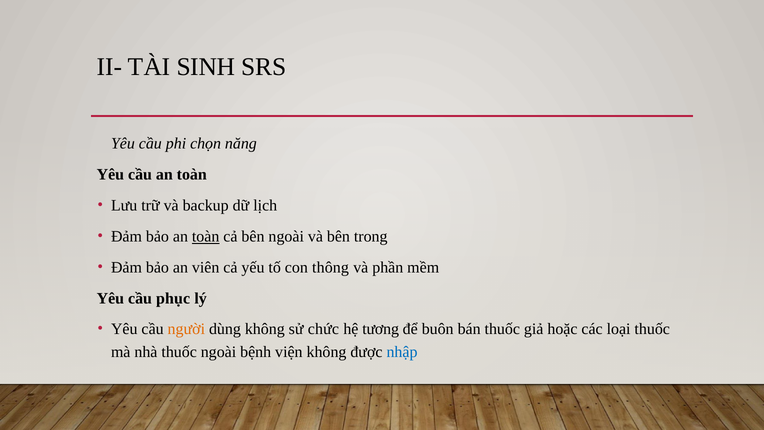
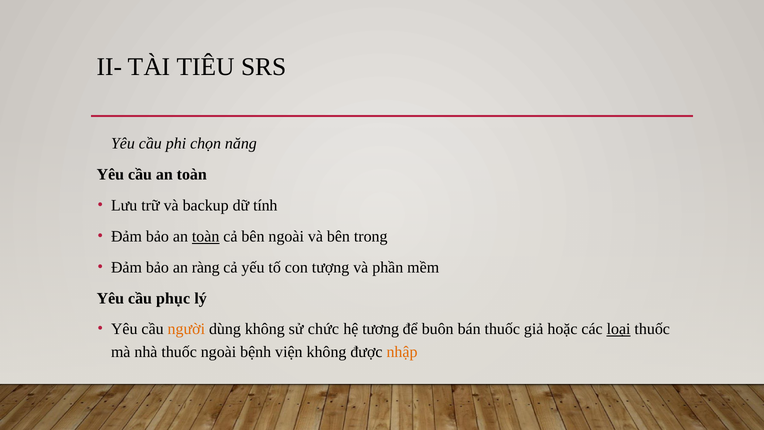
SINH: SINH -> TIÊU
lịch: lịch -> tính
viên: viên -> ràng
thông: thông -> tượng
loại underline: none -> present
nhập colour: blue -> orange
